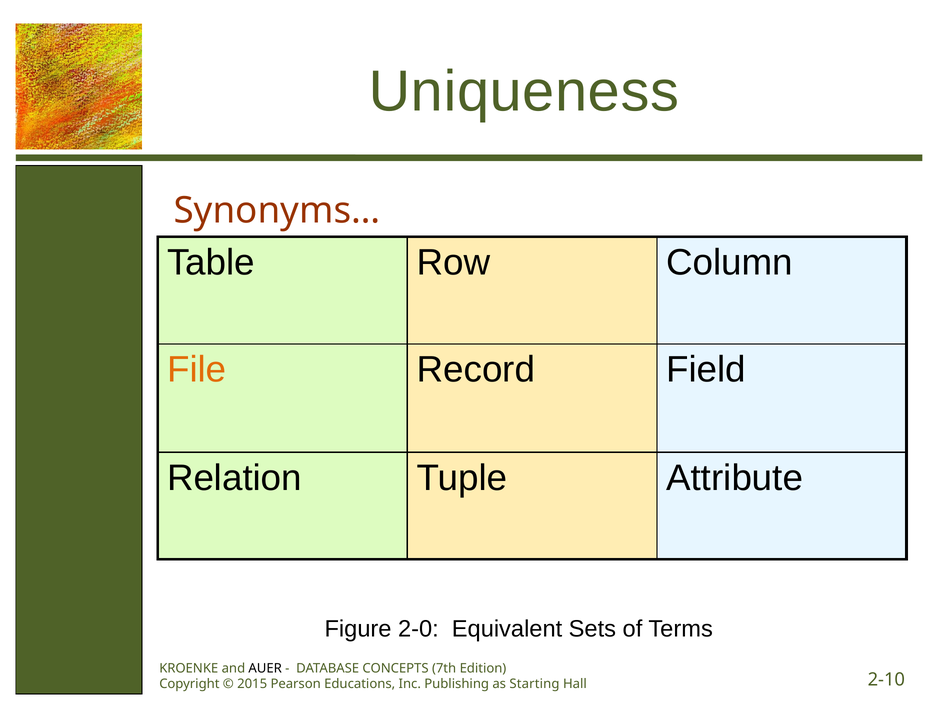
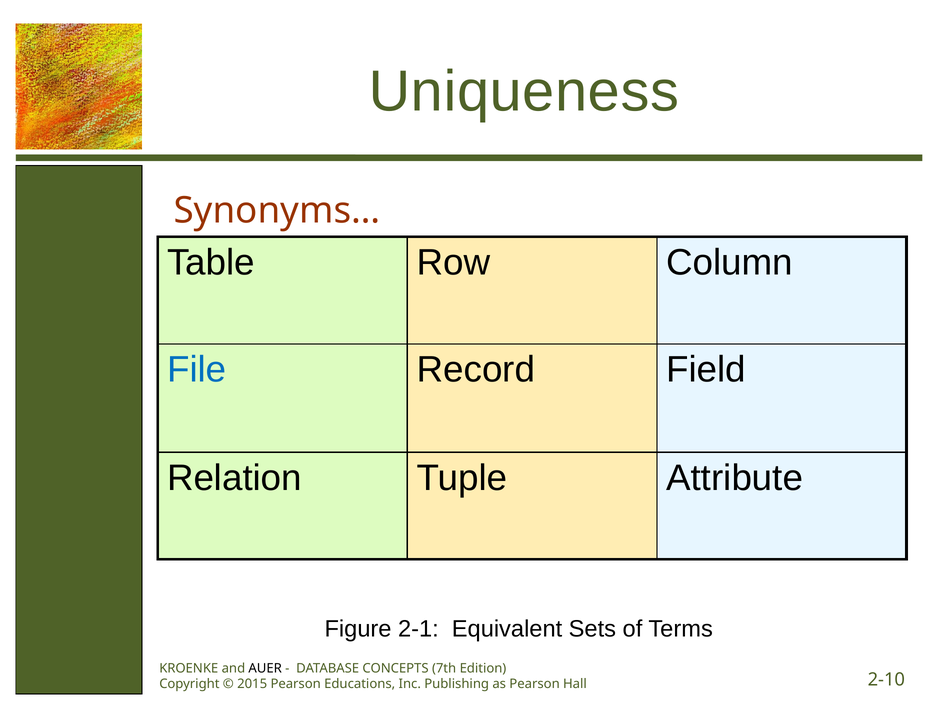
File colour: orange -> blue
2-0: 2-0 -> 2-1
as Starting: Starting -> Pearson
